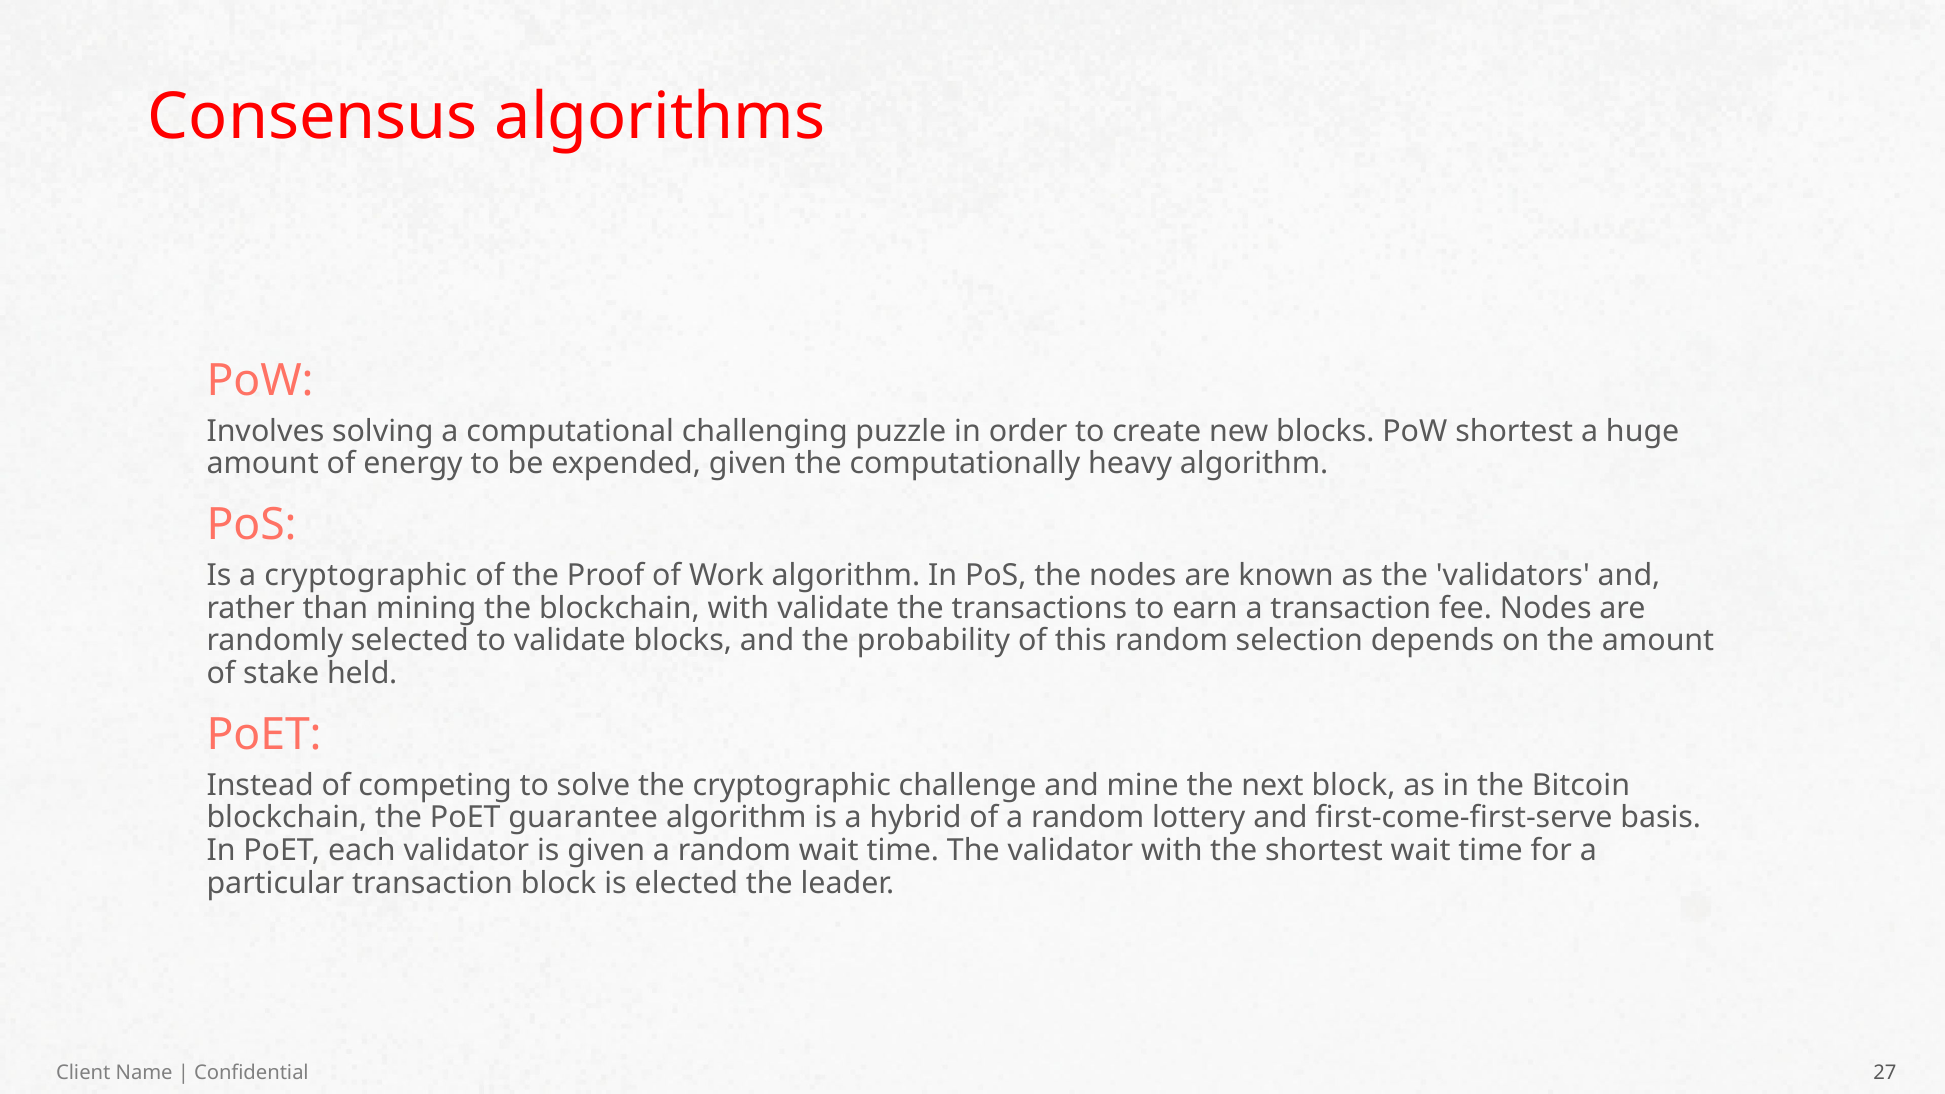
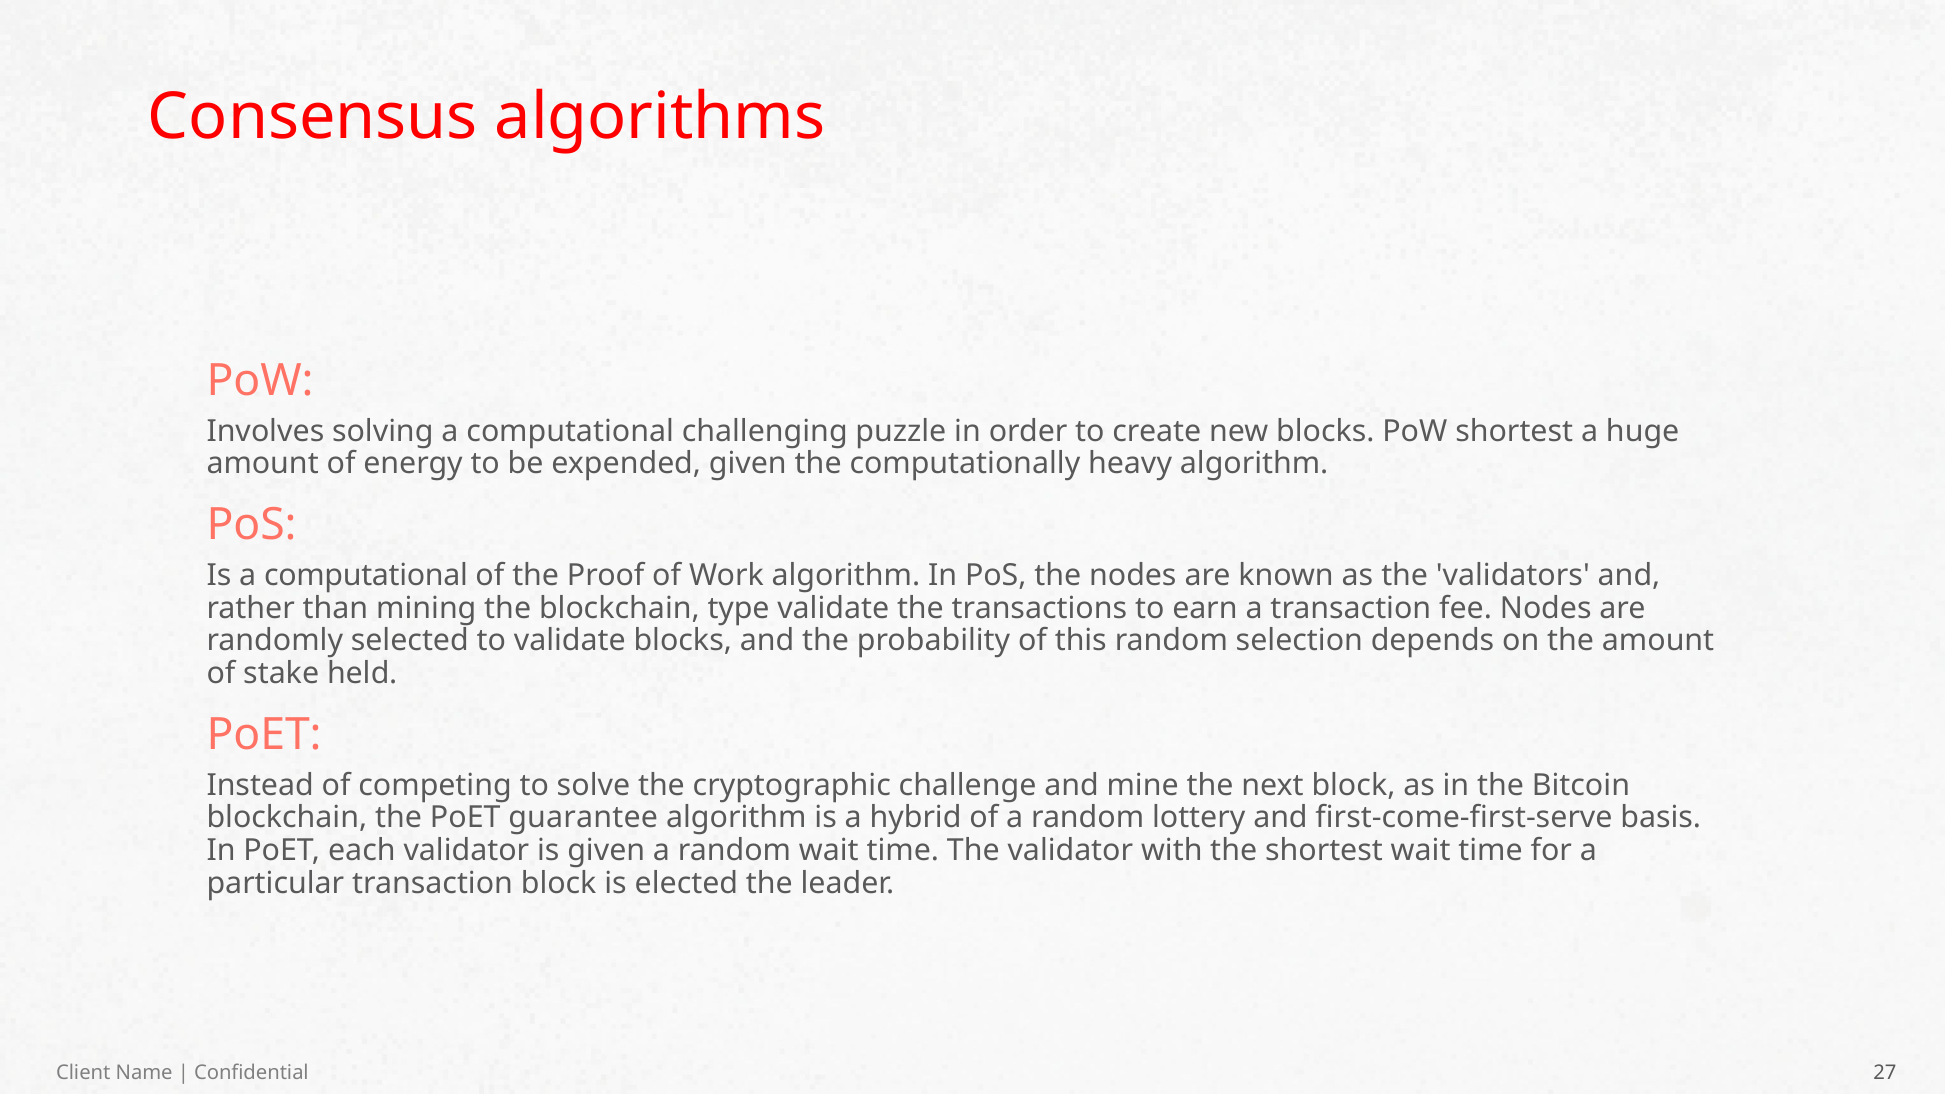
Is a cryptographic: cryptographic -> computational
blockchain with: with -> type
